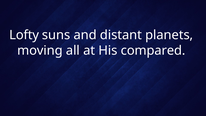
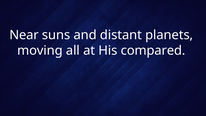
Lofty: Lofty -> Near
